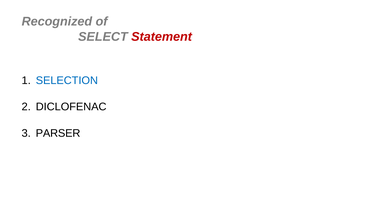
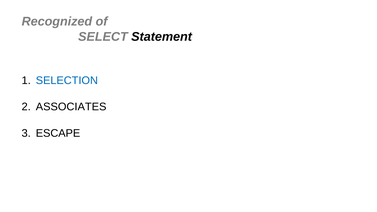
Statement colour: red -> black
DICLOFENAC: DICLOFENAC -> ASSOCIATES
PARSER: PARSER -> ESCAPE
